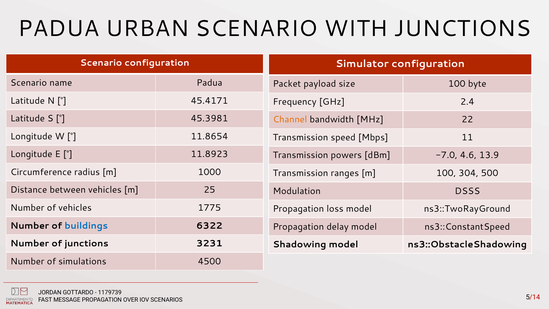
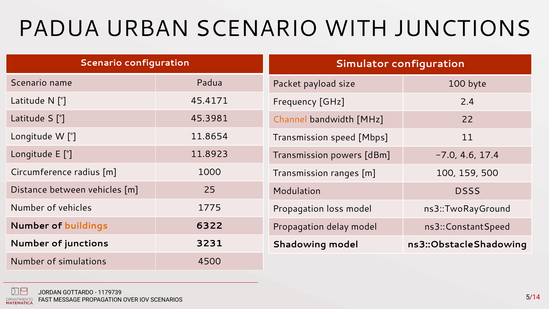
13.9: 13.9 -> 17.4
304: 304 -> 159
buildings colour: blue -> orange
